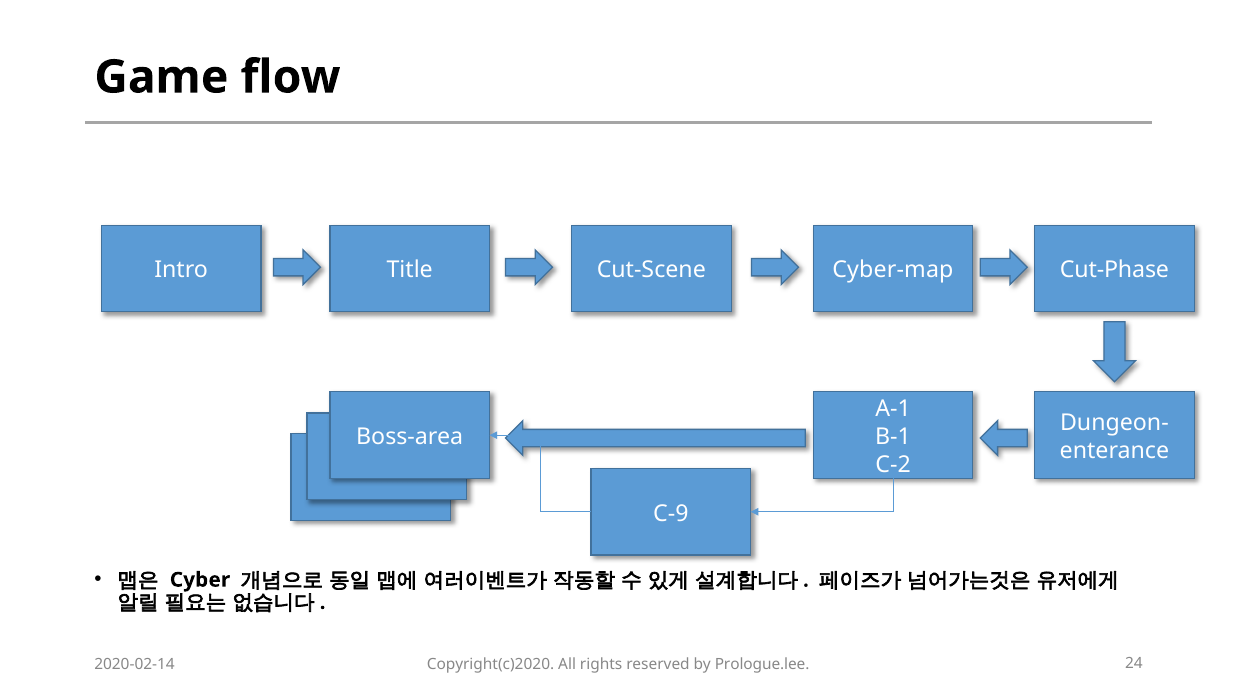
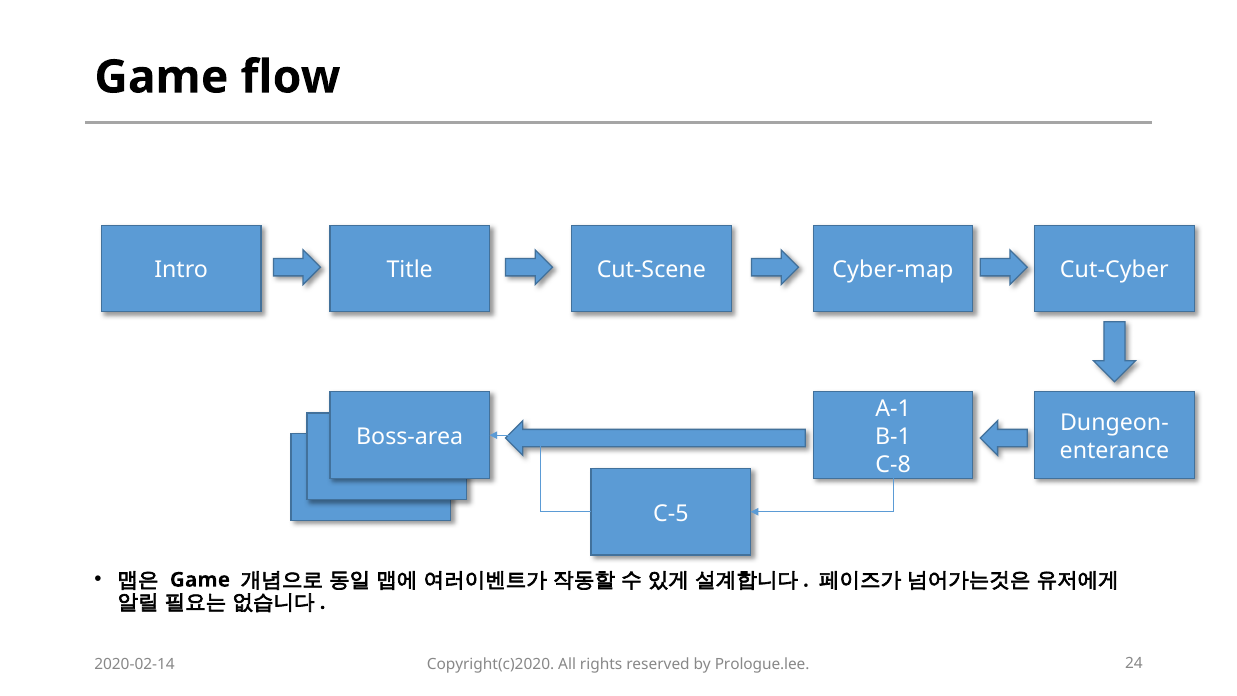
Cut-Phase: Cut-Phase -> Cut-Cyber
C-2: C-2 -> C-8
C-9: C-9 -> C-5
Cyber at (200, 580): Cyber -> Game
